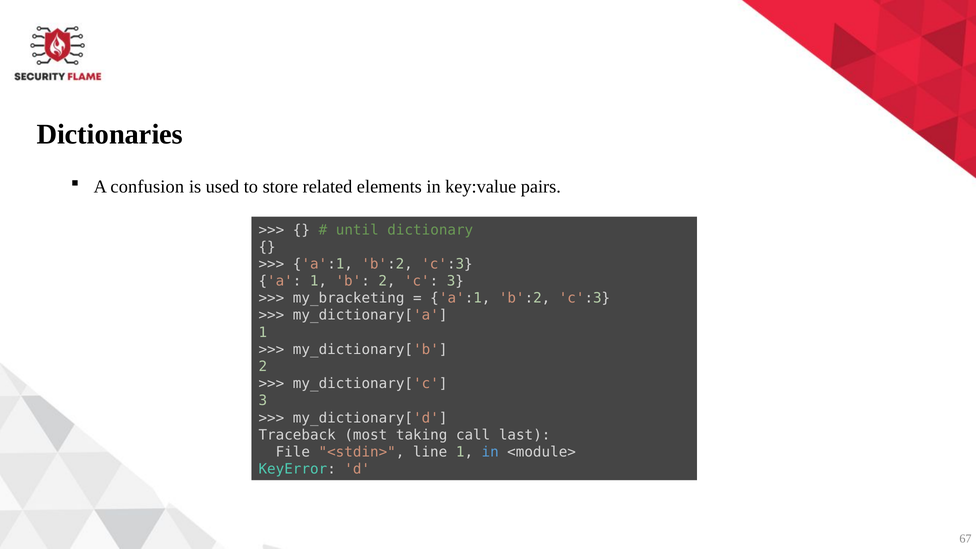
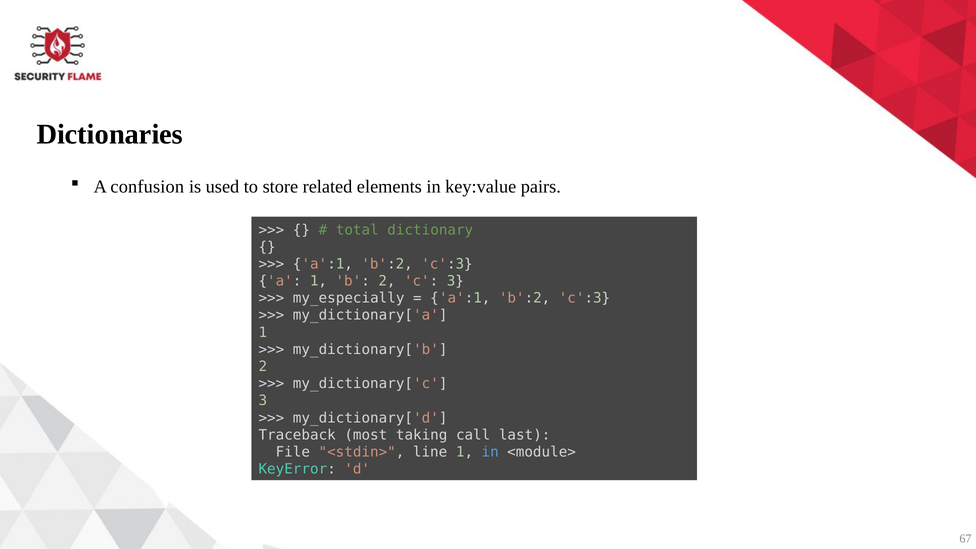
until: until -> total
my_bracketing: my_bracketing -> my_especially
